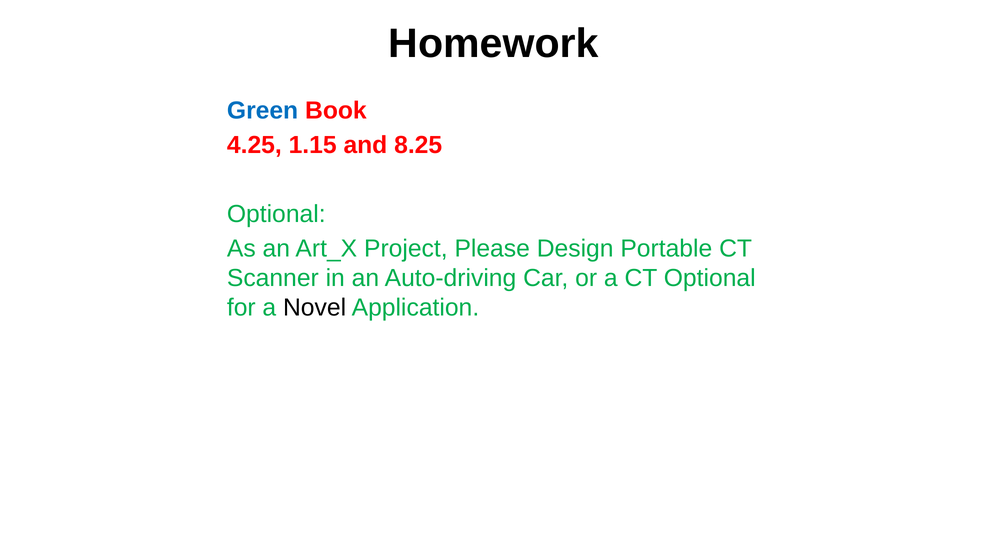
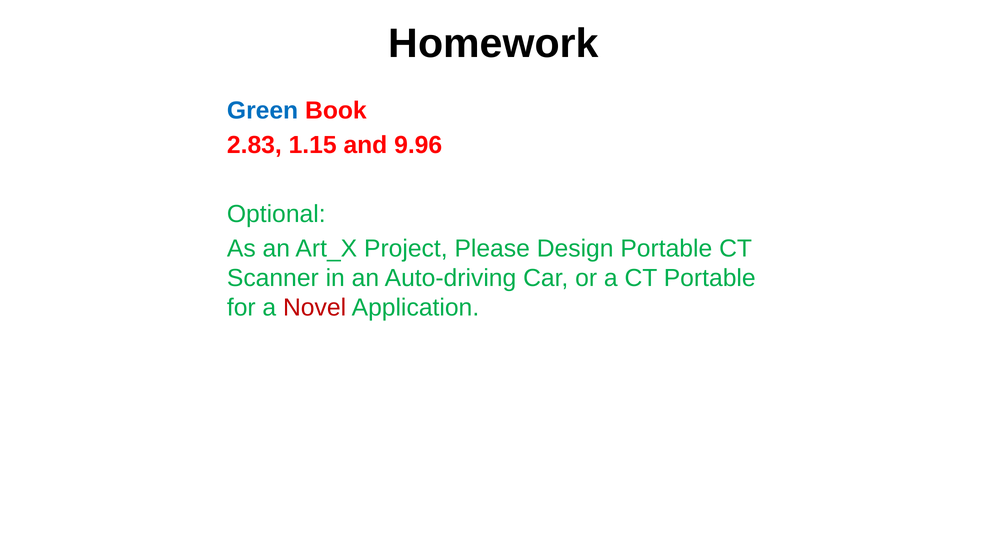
4.25: 4.25 -> 2.83
8.25: 8.25 -> 9.96
CT Optional: Optional -> Portable
Novel colour: black -> red
